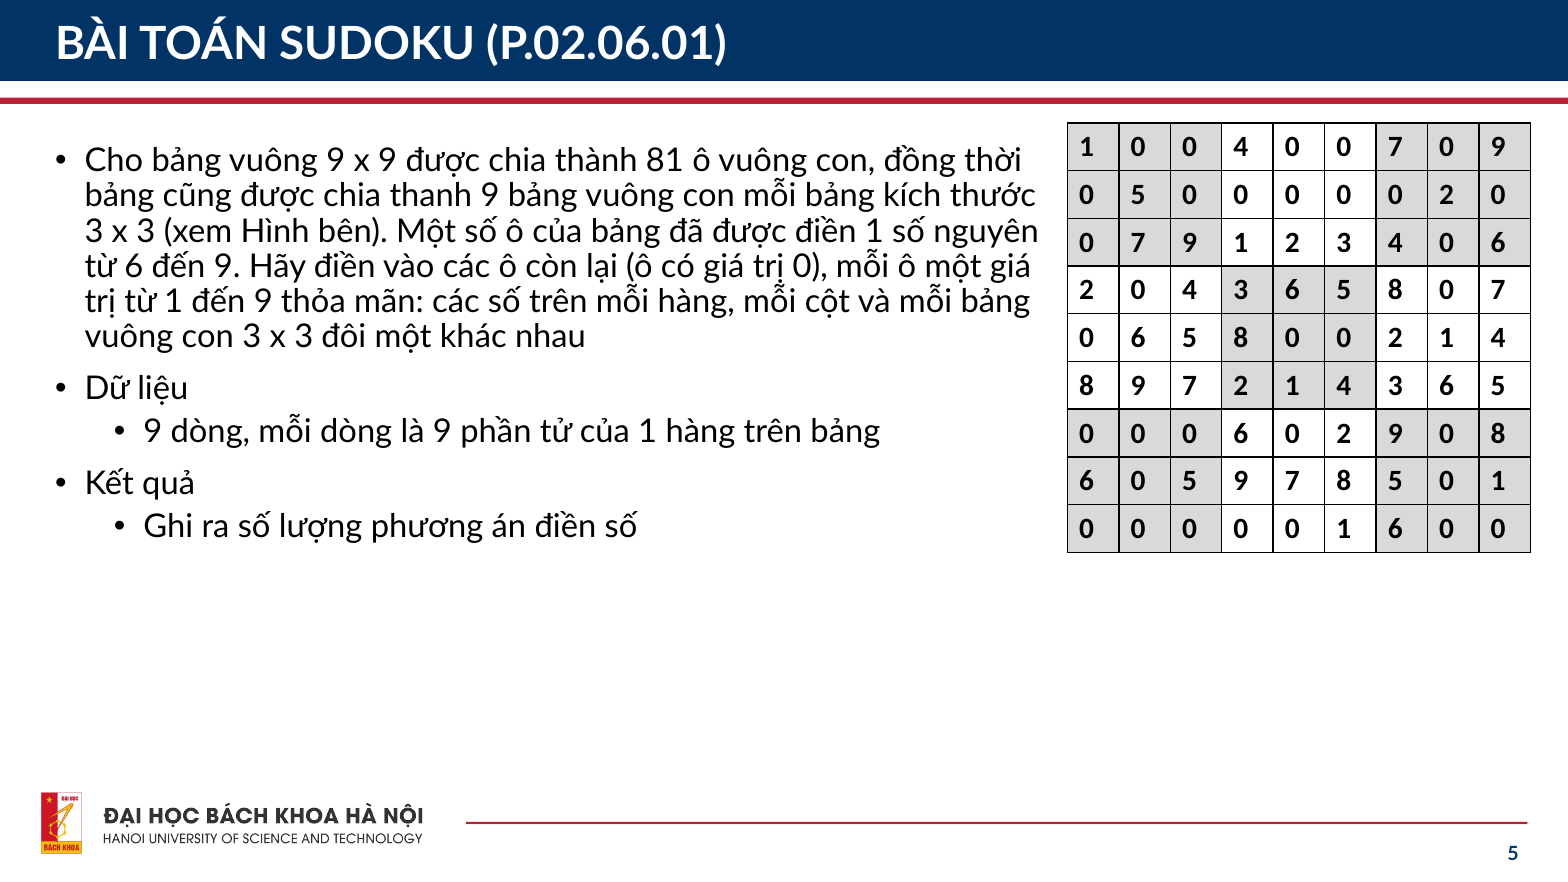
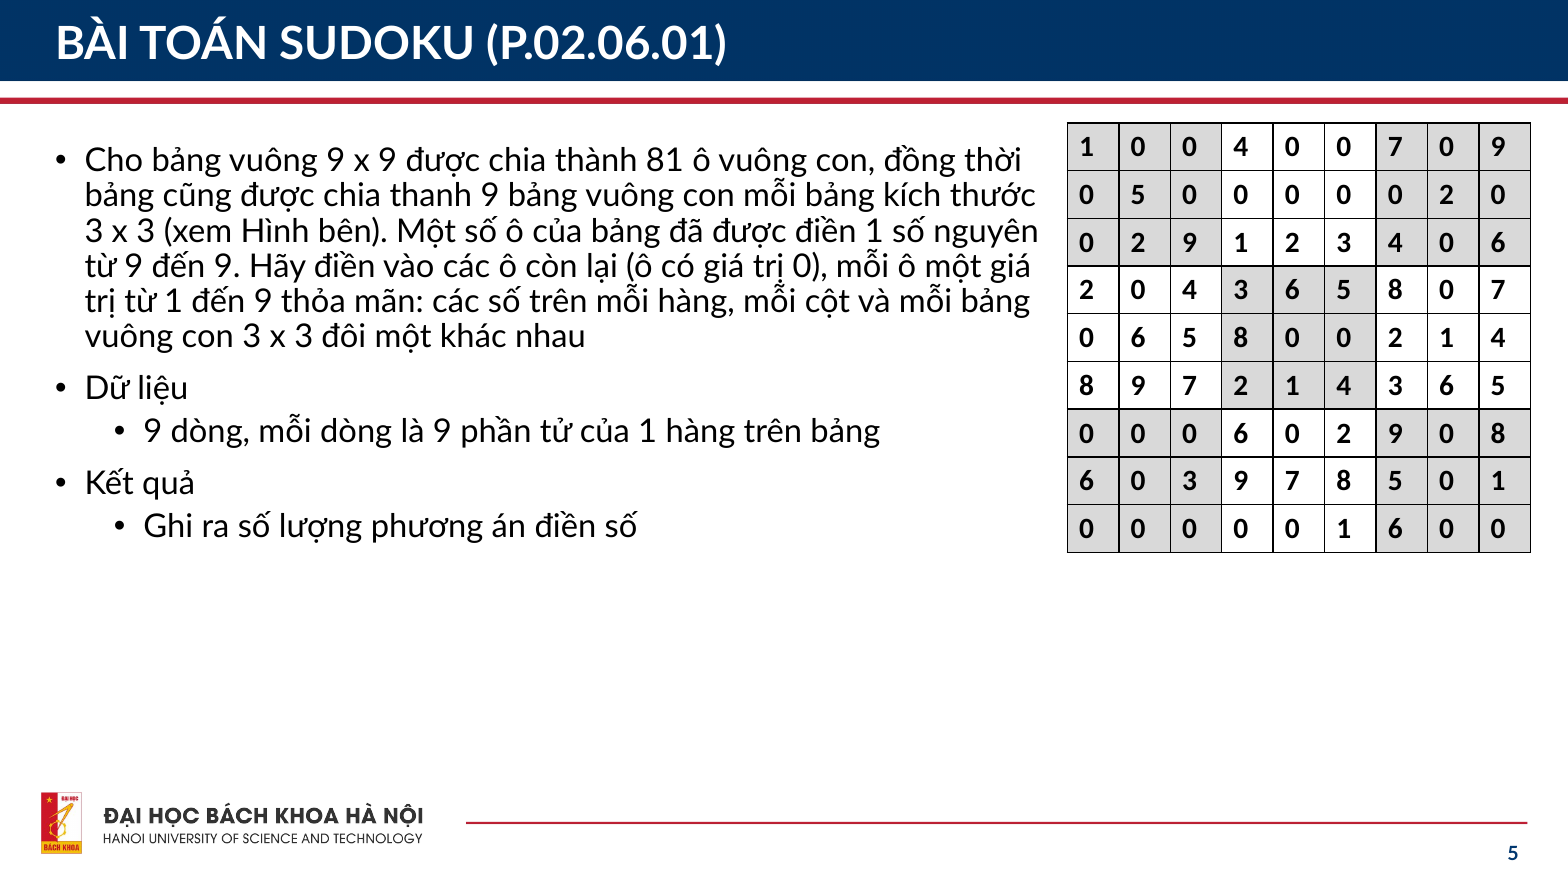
7 at (1138, 243): 7 -> 2
từ 6: 6 -> 9
6 0 5: 5 -> 3
